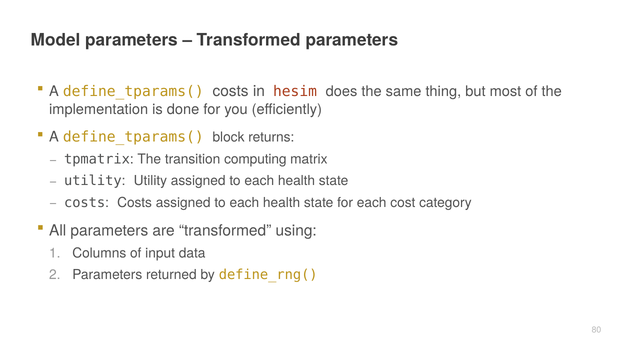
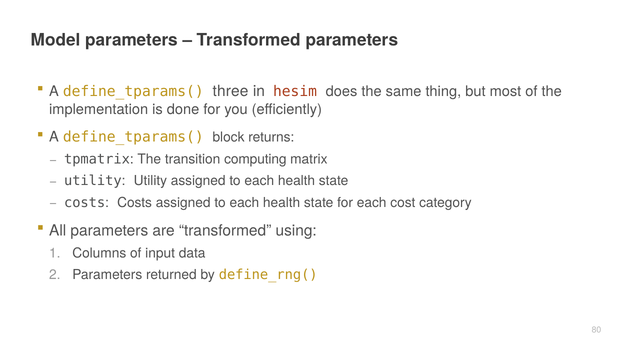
define_tparams( costs: costs -> three
